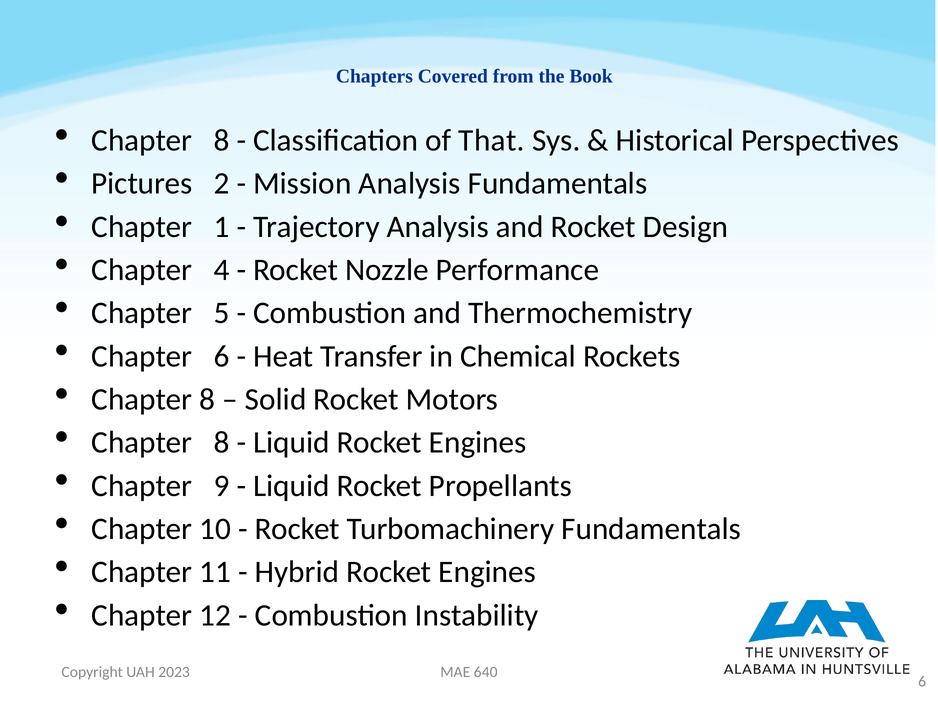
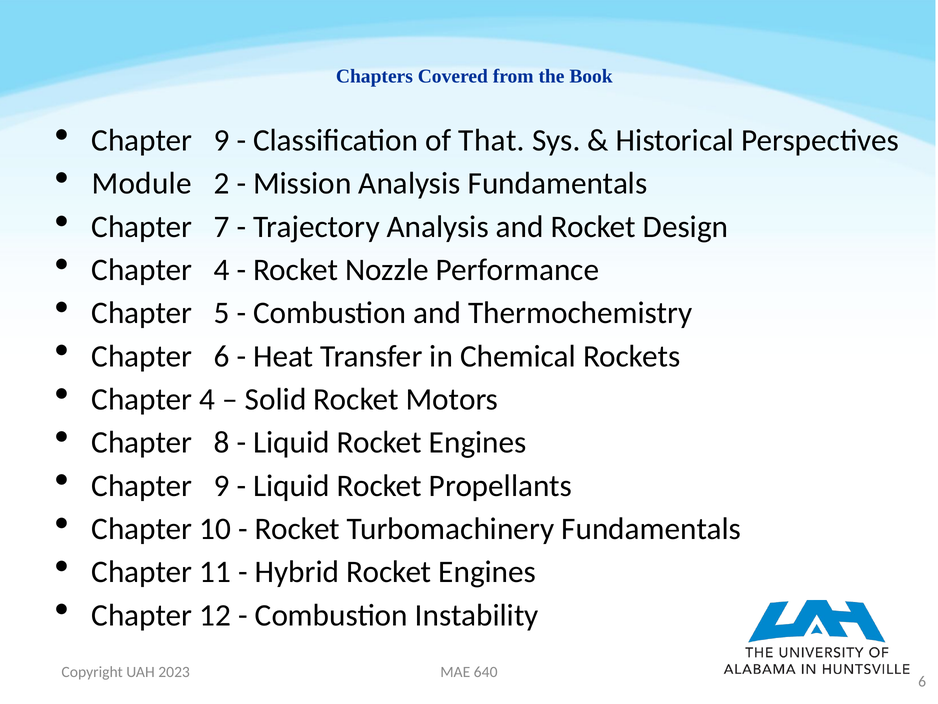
8 at (221, 140): 8 -> 9
Pictures: Pictures -> Module
1: 1 -> 7
8 at (207, 399): 8 -> 4
